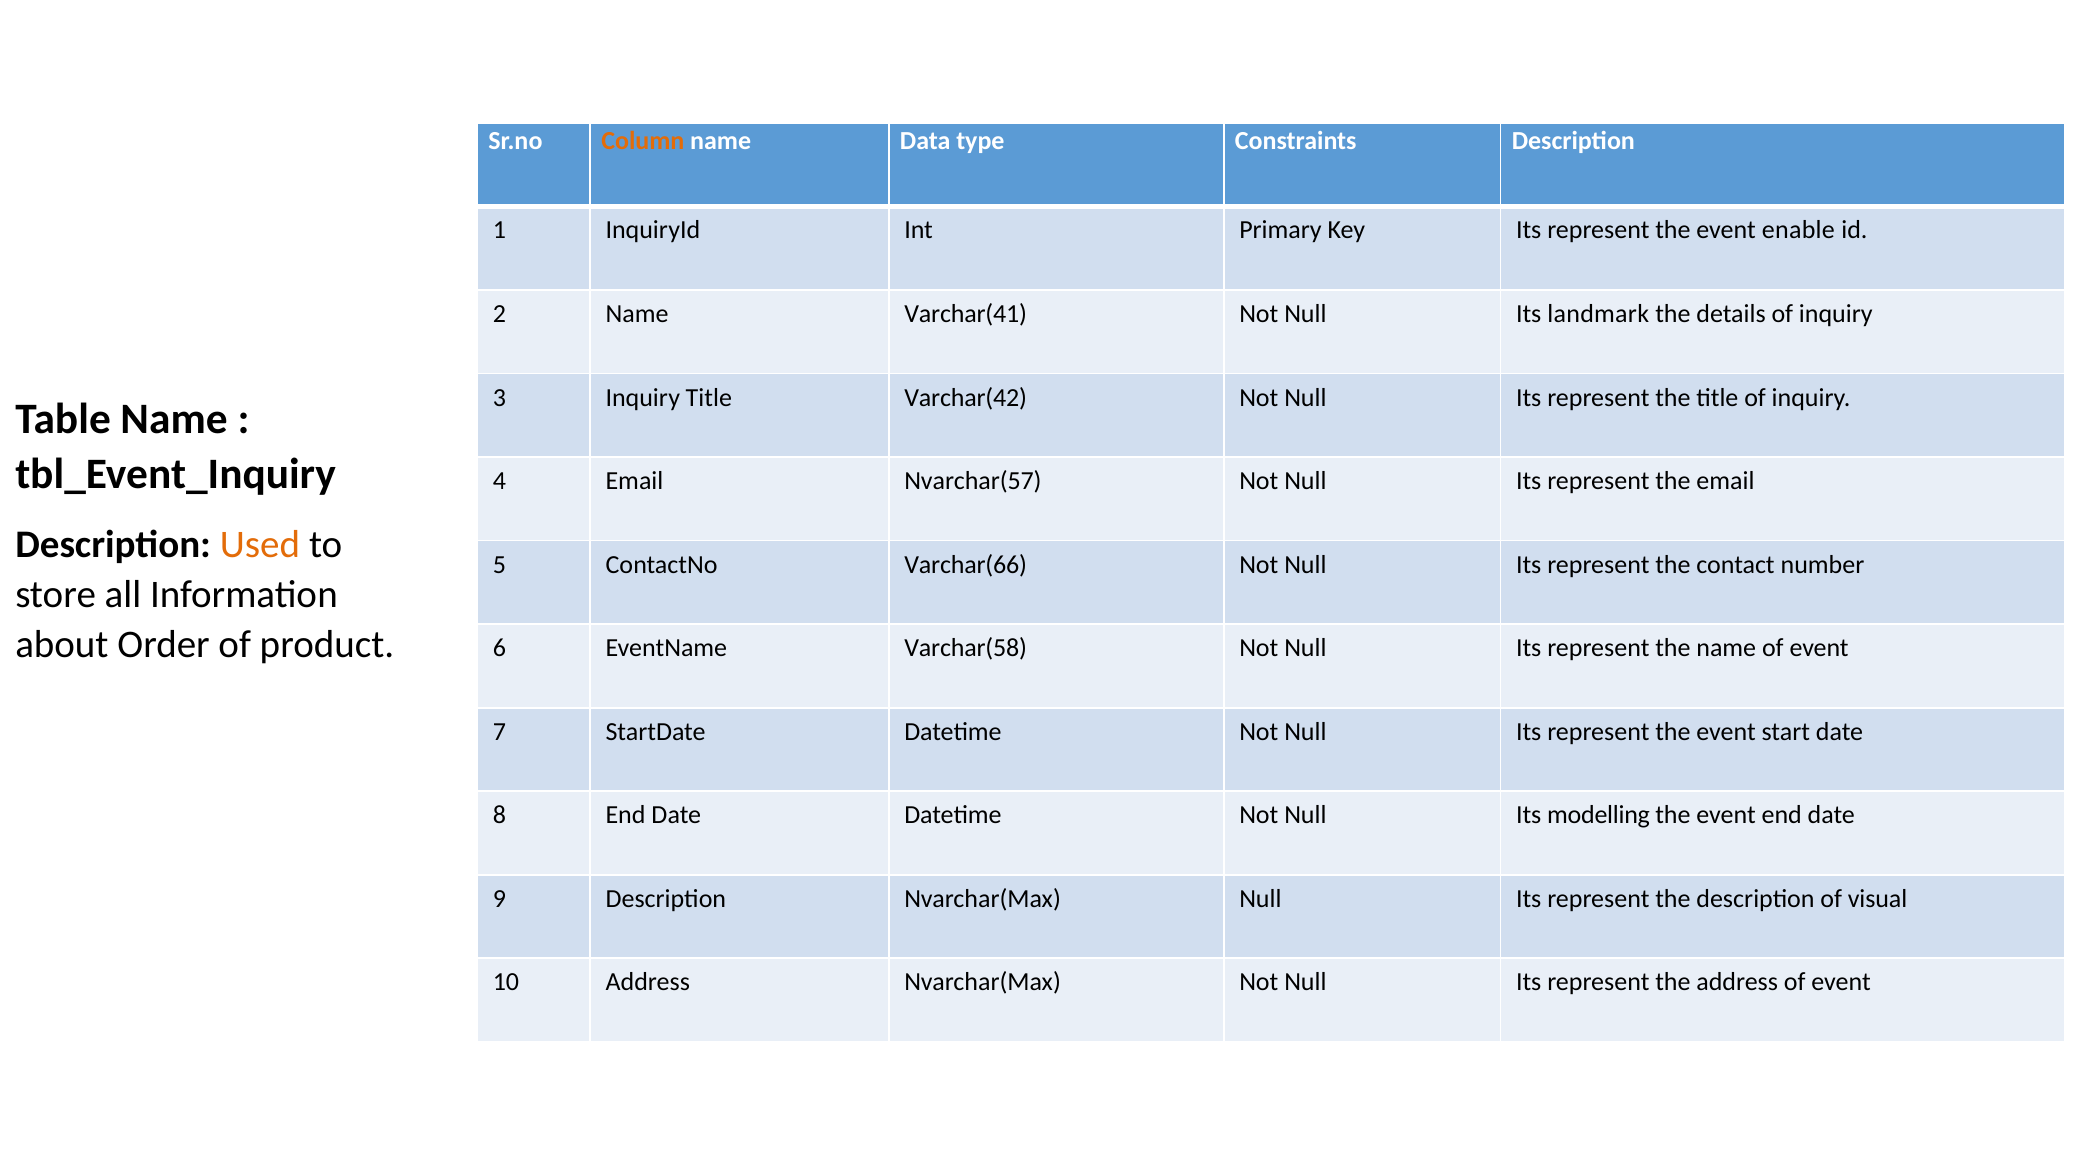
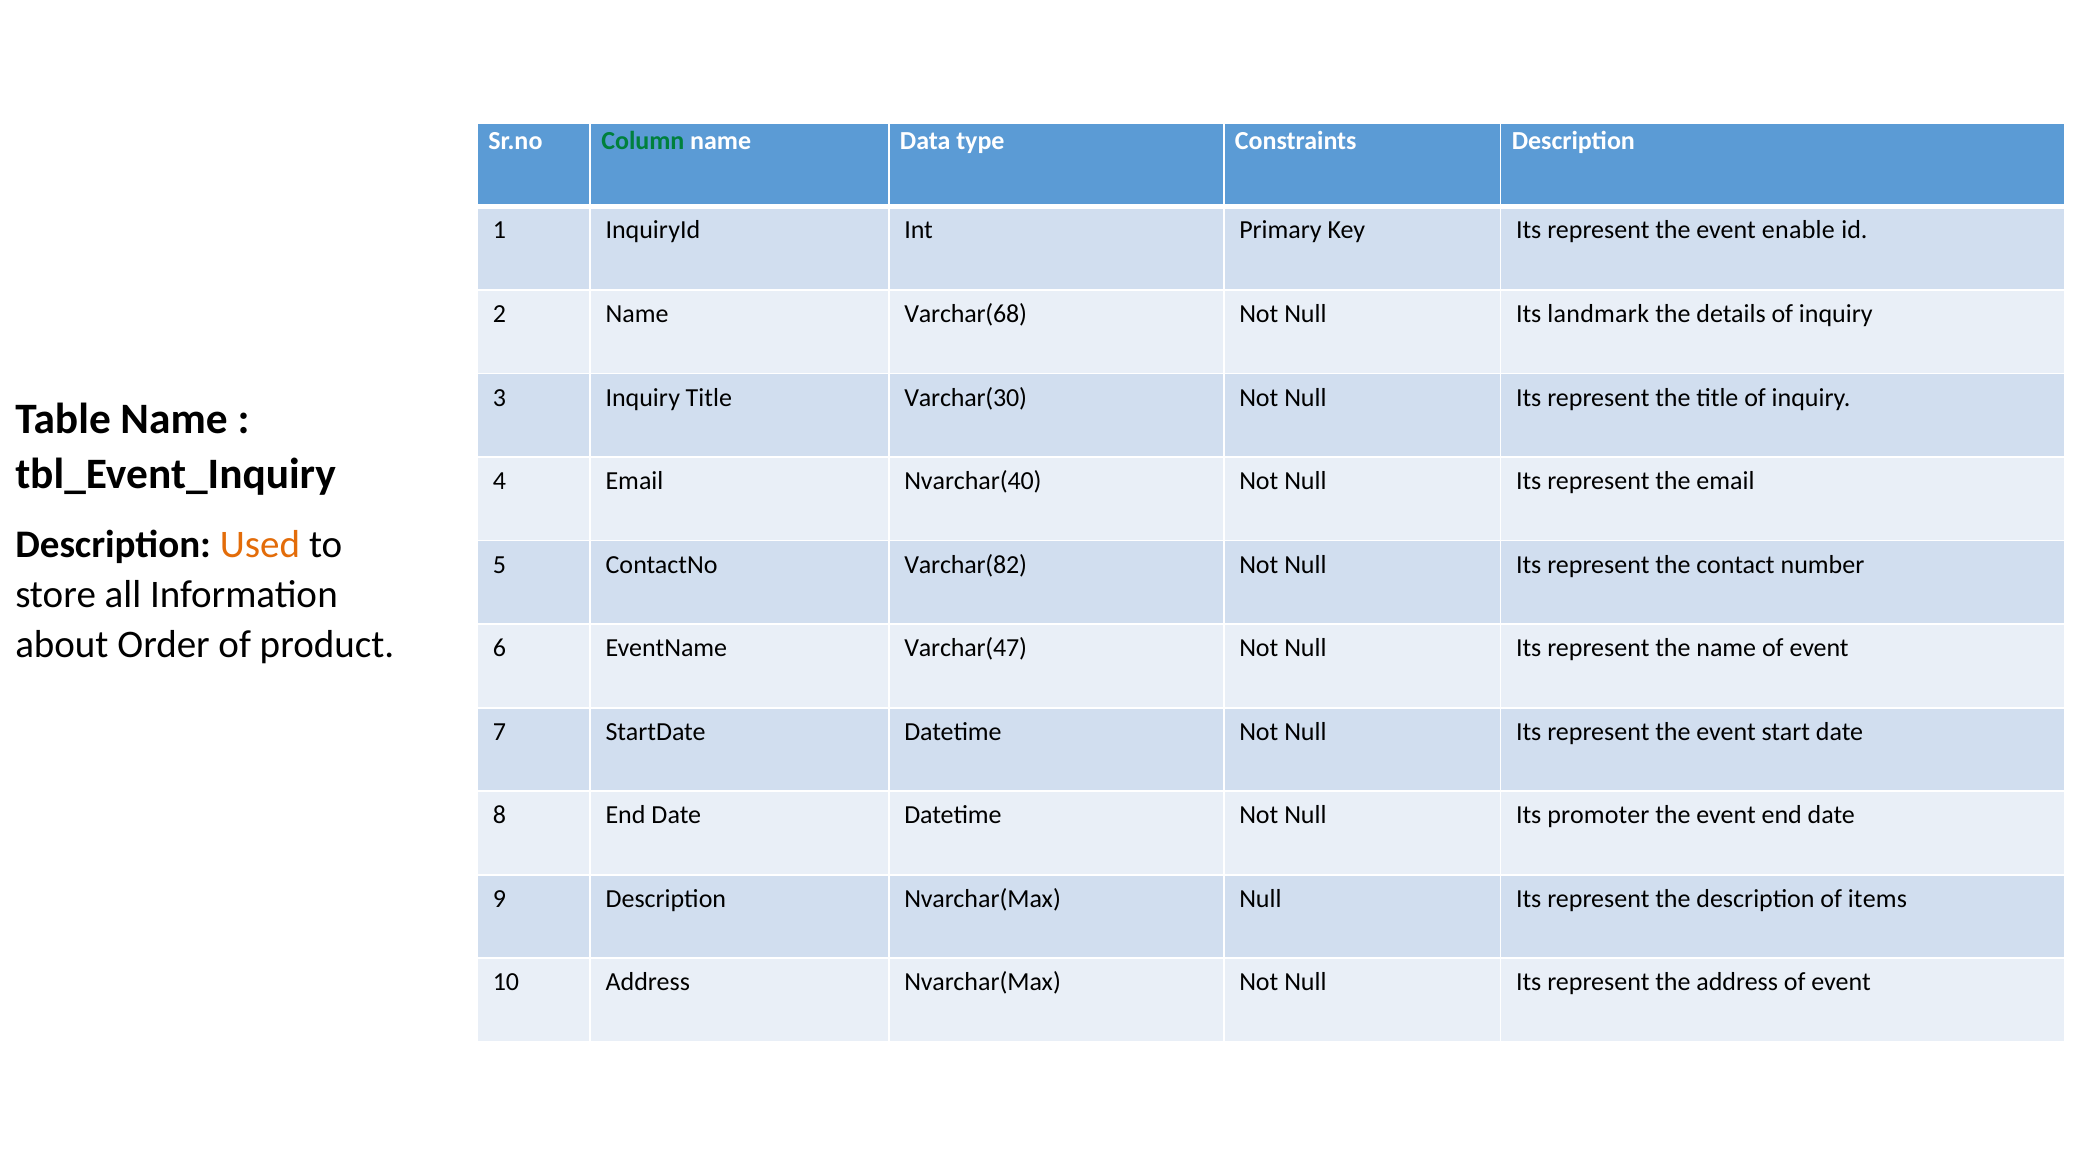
Column colour: orange -> green
Varchar(41: Varchar(41 -> Varchar(68
Varchar(42: Varchar(42 -> Varchar(30
Nvarchar(57: Nvarchar(57 -> Nvarchar(40
Varchar(66: Varchar(66 -> Varchar(82
Varchar(58: Varchar(58 -> Varchar(47
modelling: modelling -> promoter
visual: visual -> items
